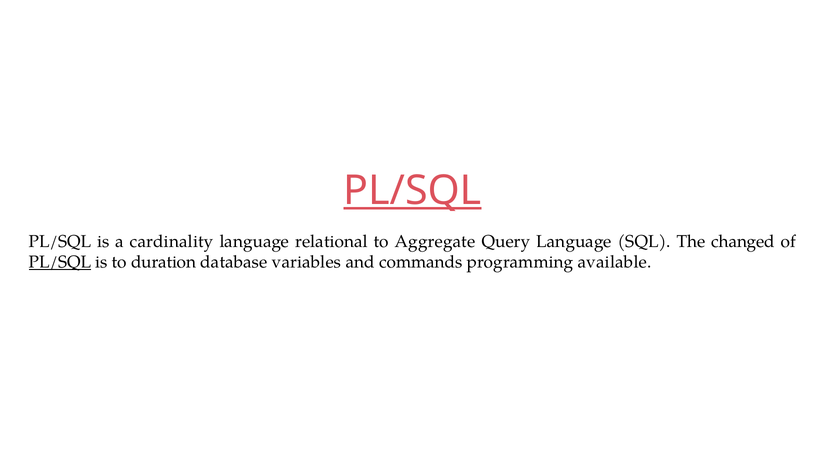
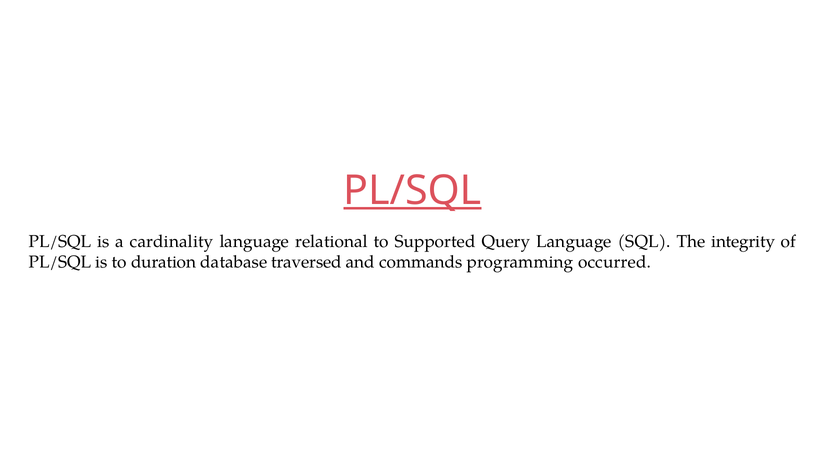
Aggregate: Aggregate -> Supported
changed: changed -> integrity
PL/SQL at (60, 262) underline: present -> none
variables: variables -> traversed
available: available -> occurred
